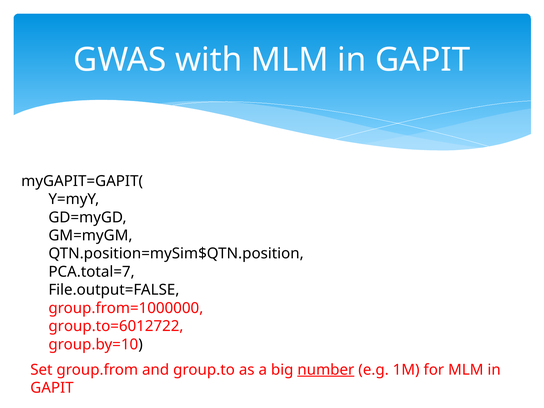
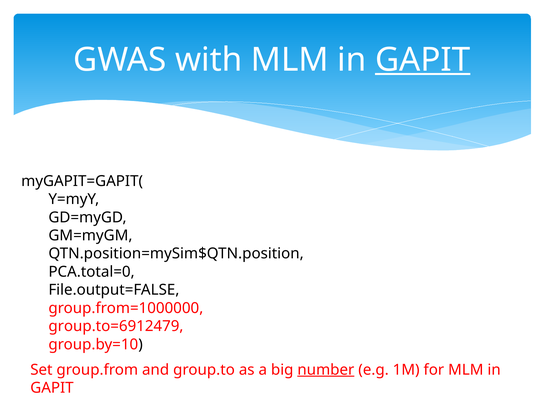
GAPIT at (423, 60) underline: none -> present
PCA.total=7: PCA.total=7 -> PCA.total=0
group.to=6012722: group.to=6012722 -> group.to=6912479
